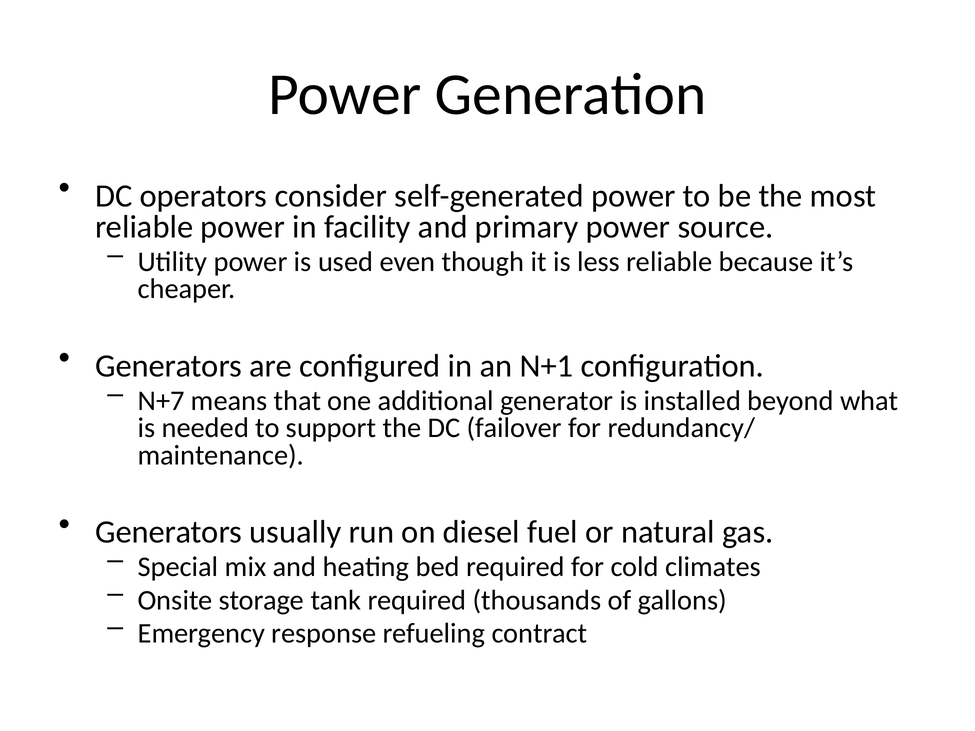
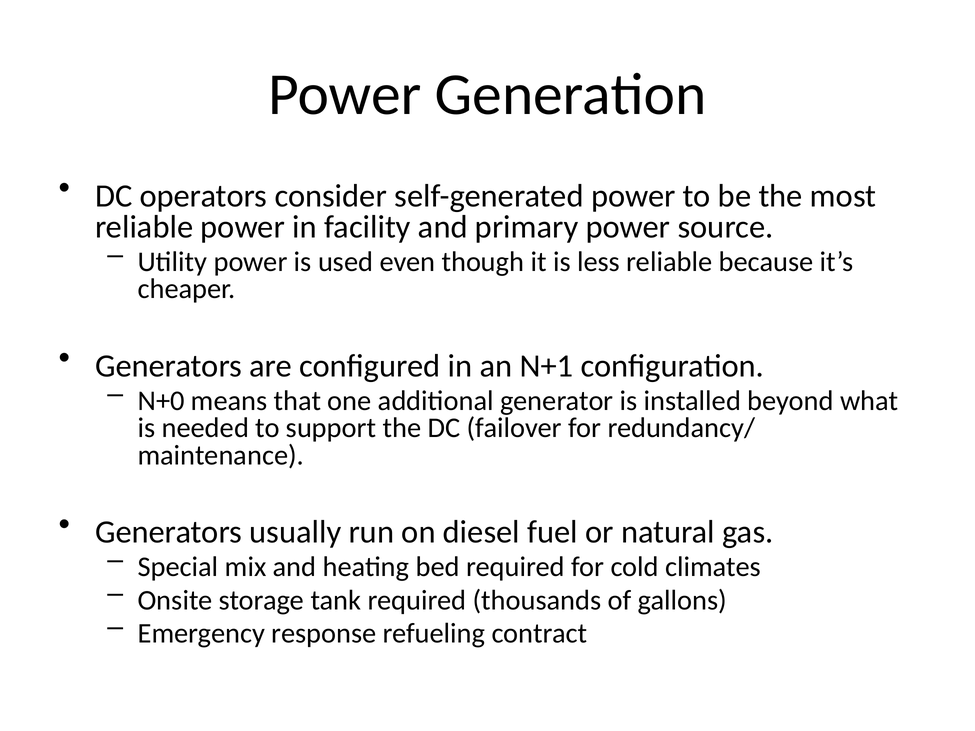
N+7: N+7 -> N+0
